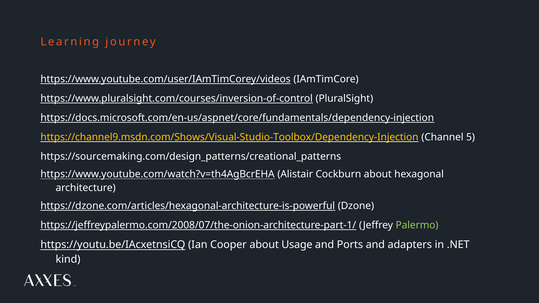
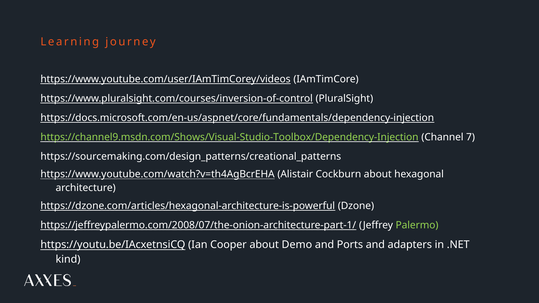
https://channel9.msdn.com/Shows/Visual-Studio-Toolbox/Dependency-Injection colour: yellow -> light green
5: 5 -> 7
Usage: Usage -> Demo
